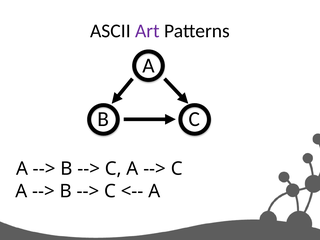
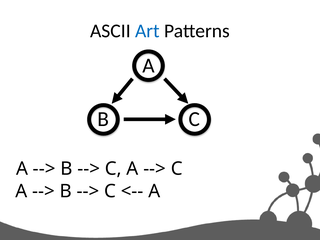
Art colour: purple -> blue
